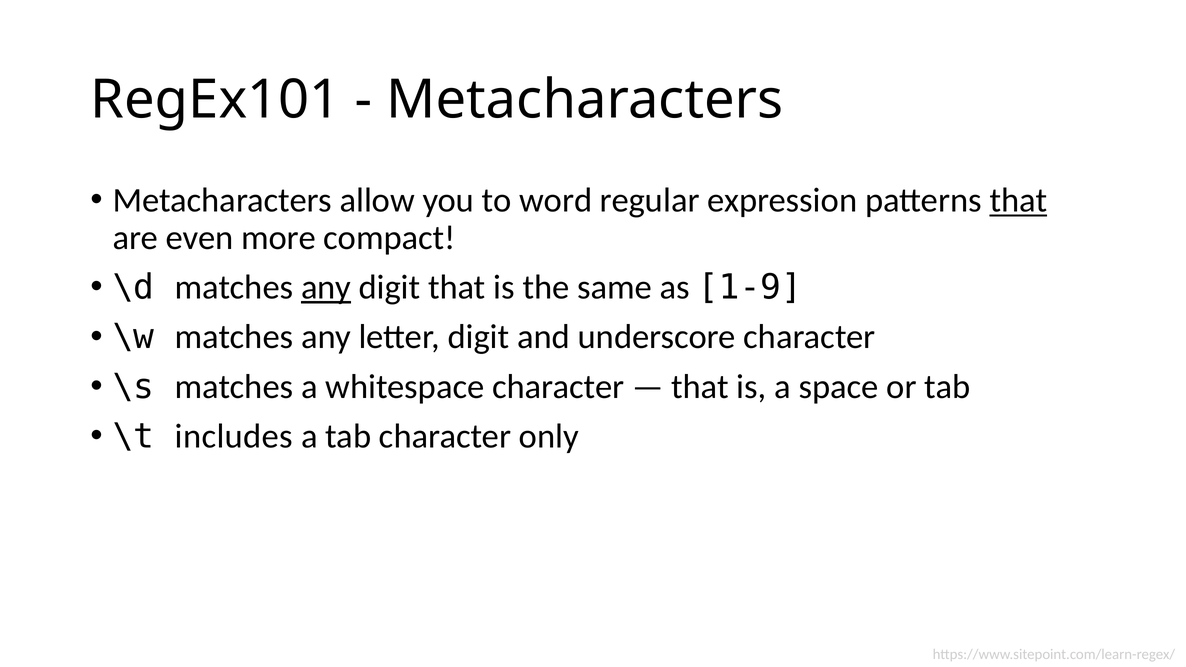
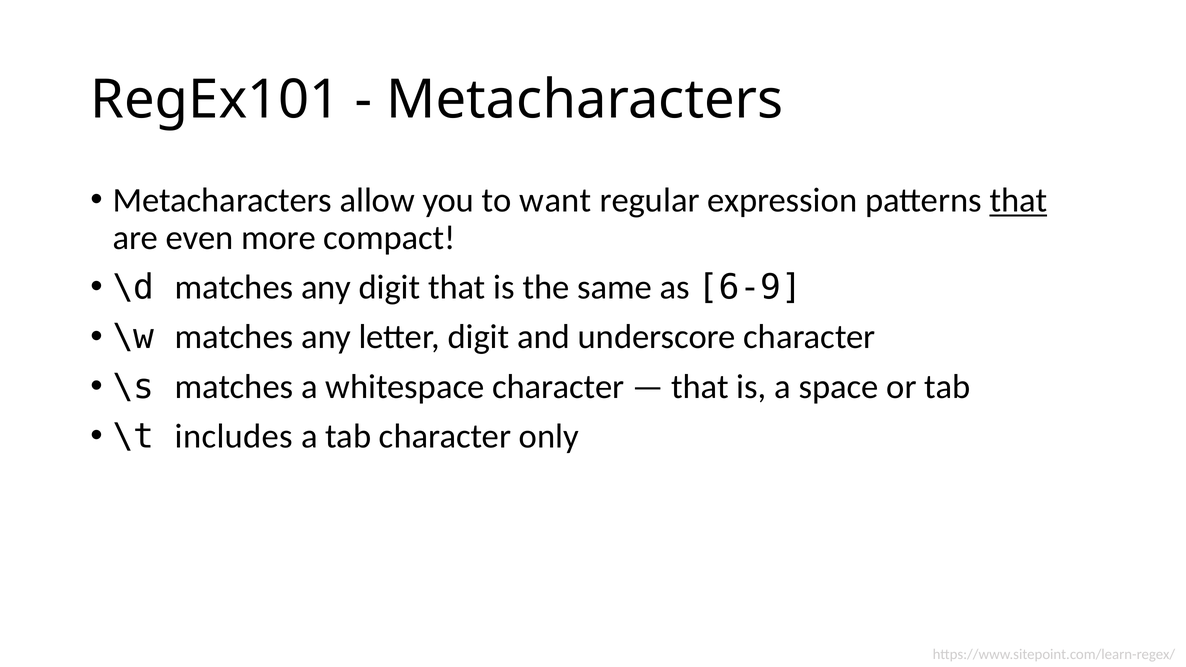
word: word -> want
any at (326, 287) underline: present -> none
1-9: 1-9 -> 6-9
